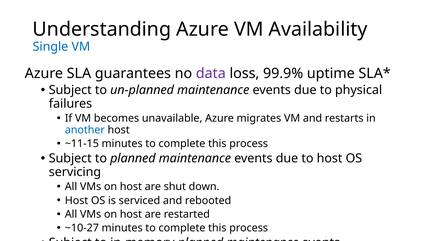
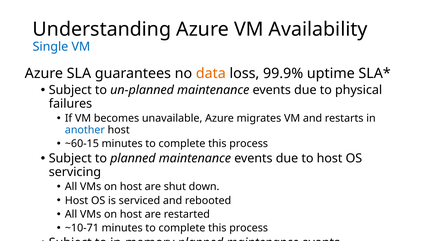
data colour: purple -> orange
~11-15: ~11-15 -> ~60-15
~10-27: ~10-27 -> ~10-71
